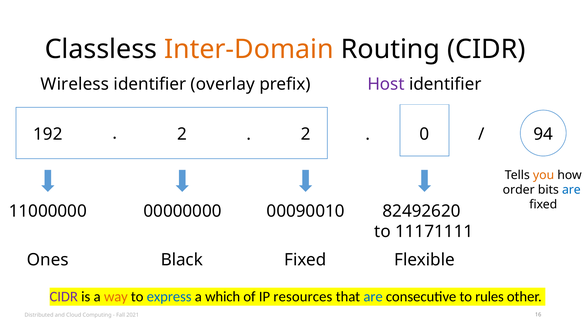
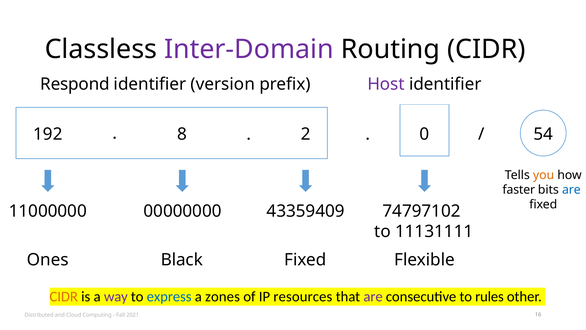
Inter-Domain colour: orange -> purple
Wireless: Wireless -> Respond
overlay: overlay -> version
2 at (182, 134): 2 -> 8
94: 94 -> 54
order: order -> faster
00090010: 00090010 -> 43359409
82492620: 82492620 -> 74797102
11171111: 11171111 -> 11131111
CIDR at (64, 296) colour: purple -> orange
way colour: orange -> purple
which: which -> zones
are at (373, 296) colour: blue -> purple
